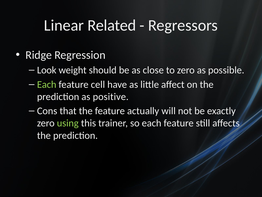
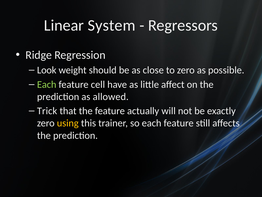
Related: Related -> System
positive: positive -> allowed
Cons: Cons -> Trick
using colour: light green -> yellow
